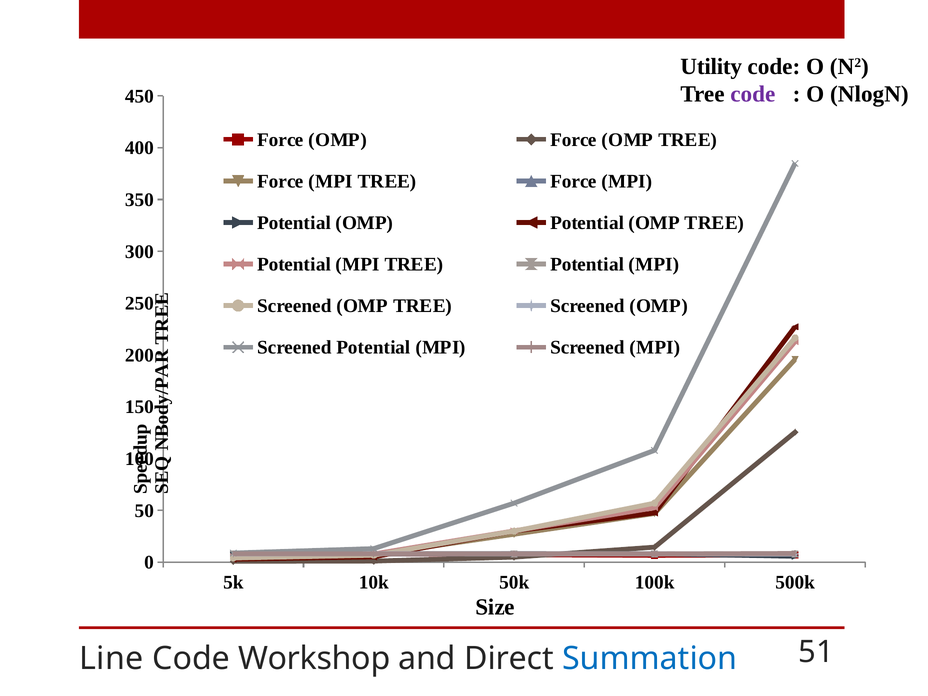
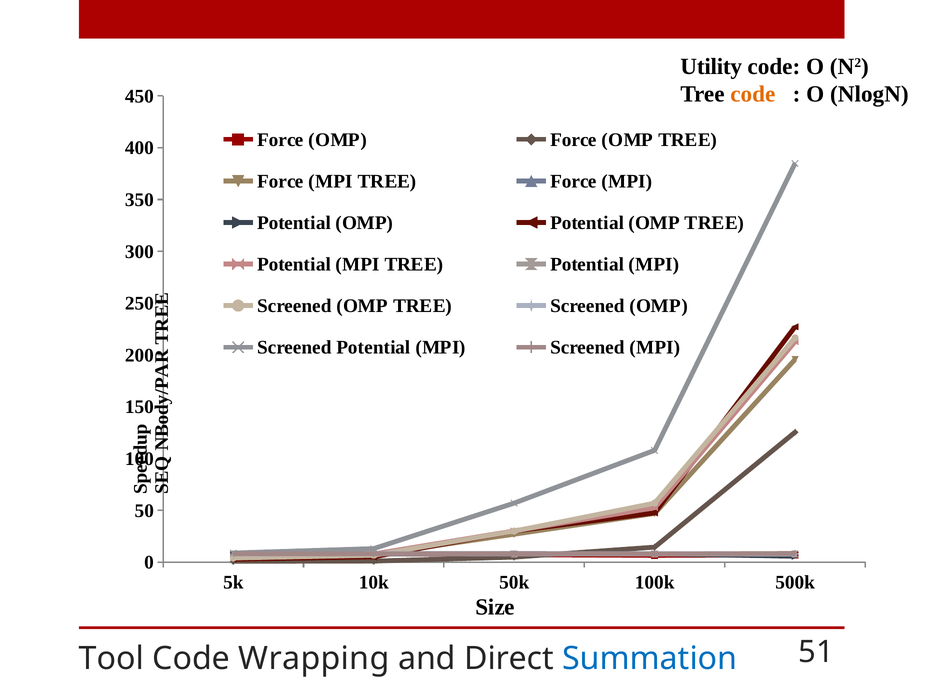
code at (753, 94) colour: purple -> orange
Line: Line -> Tool
Workshop: Workshop -> Wrapping
